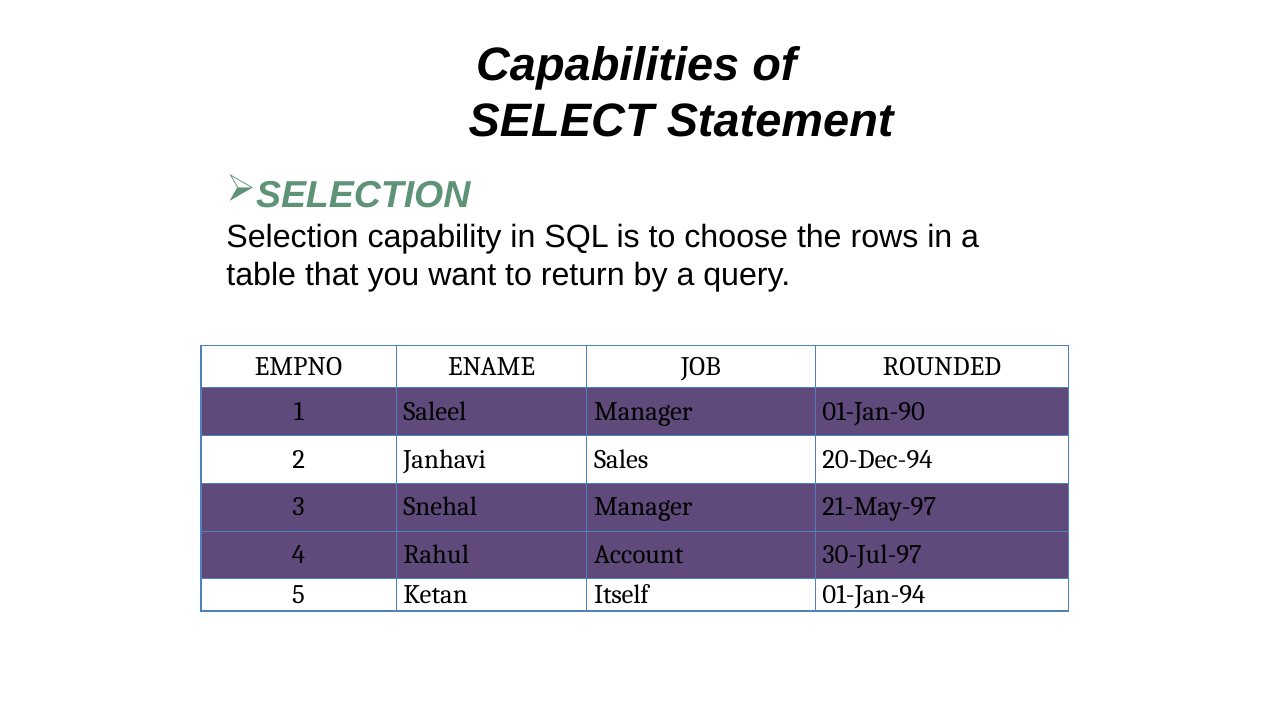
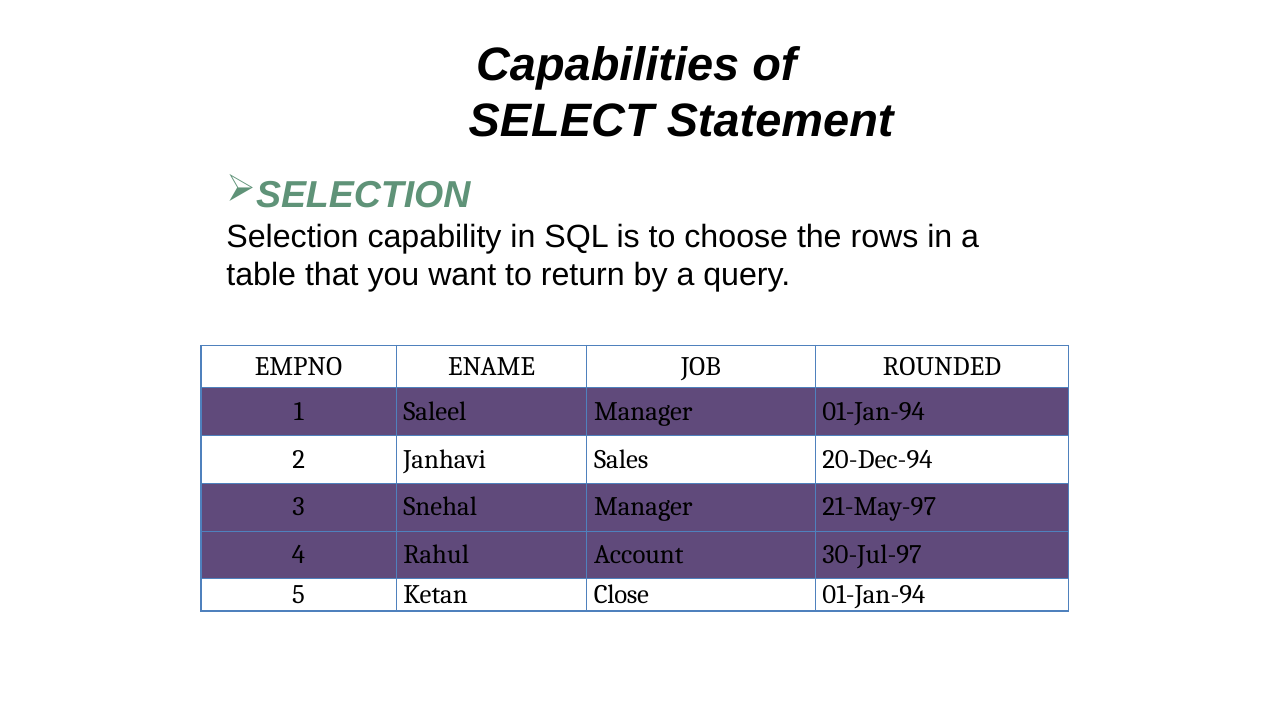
Manager 01-Jan-90: 01-Jan-90 -> 01-Jan-94
Itself: Itself -> Close
